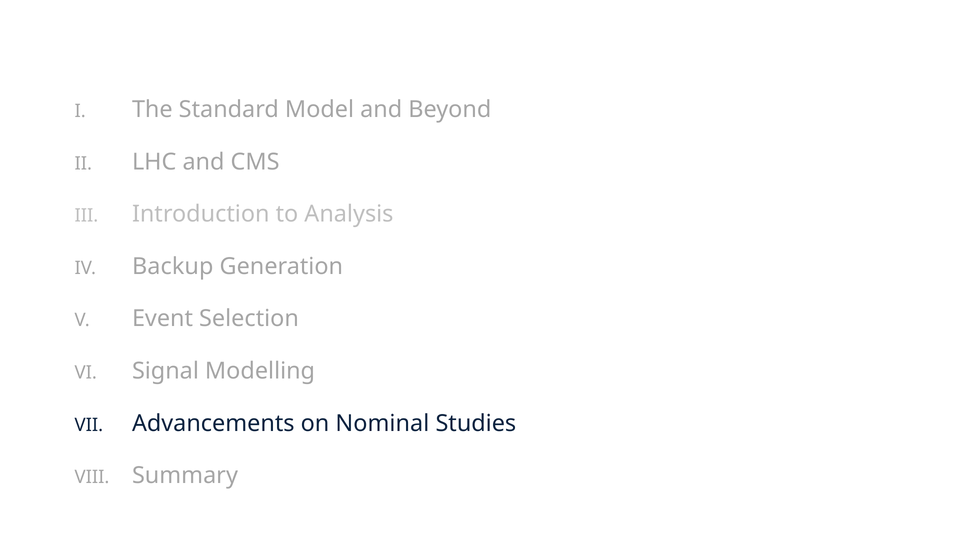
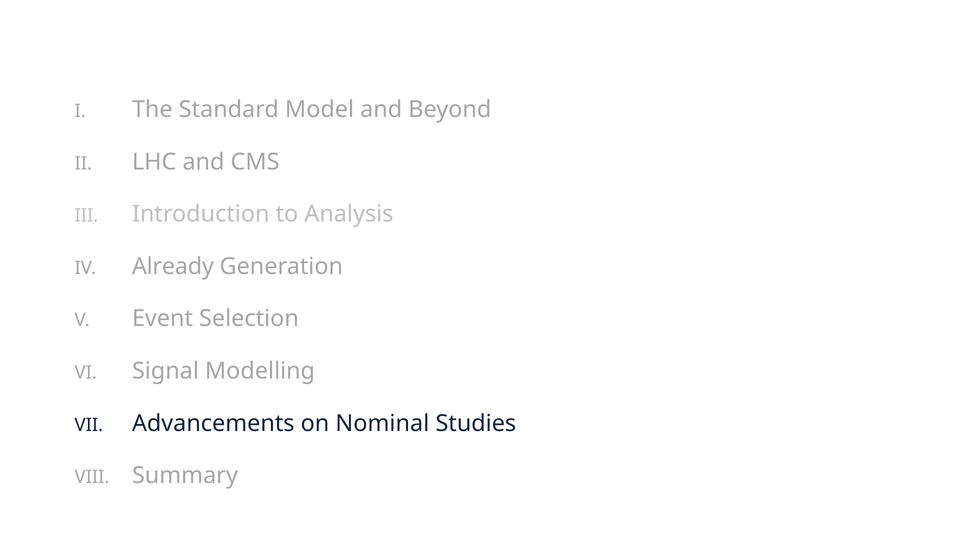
Backup: Backup -> Already
